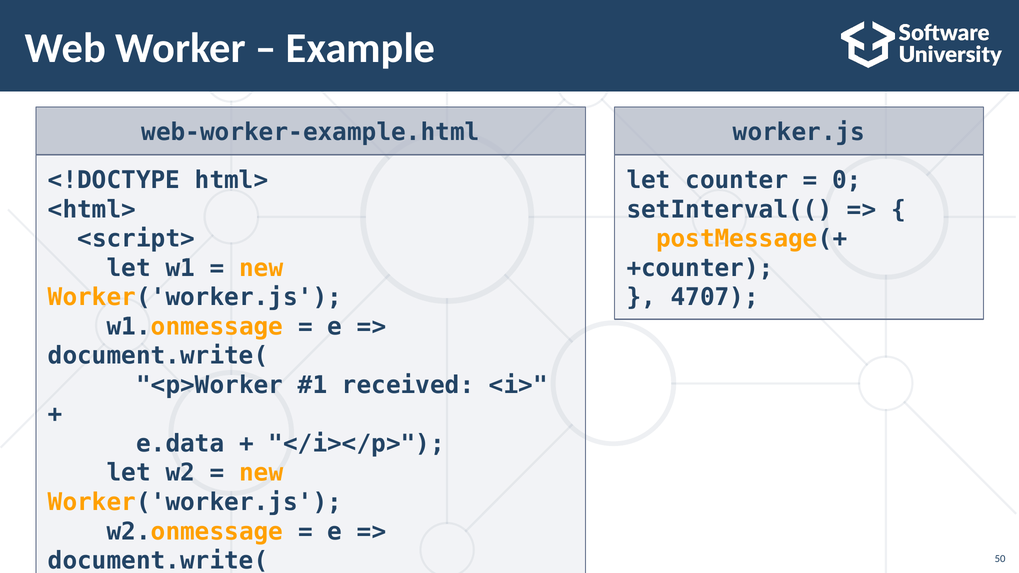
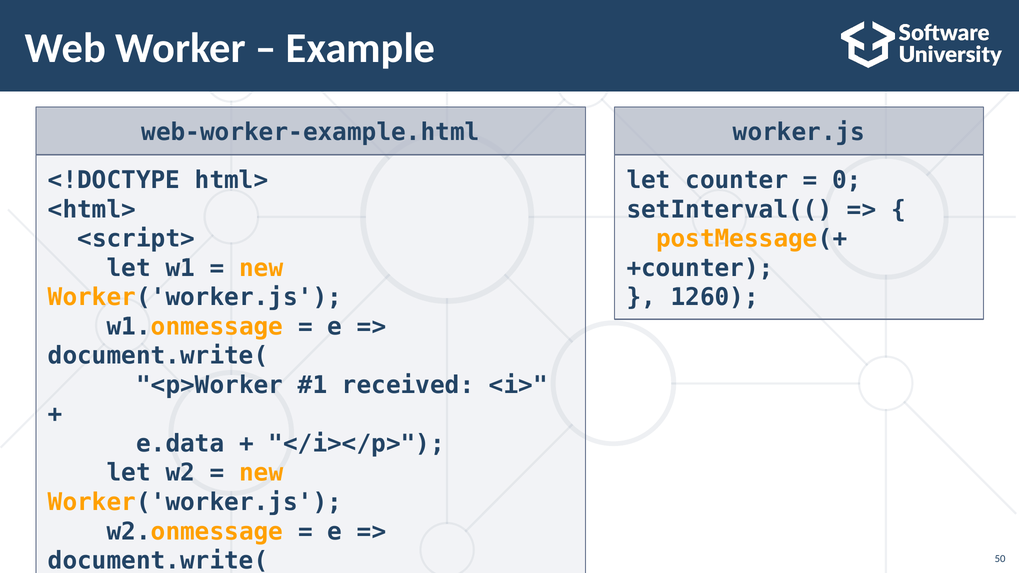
4707: 4707 -> 1260
